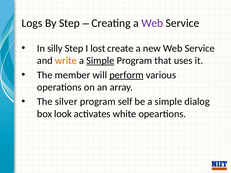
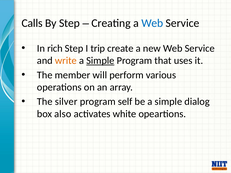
Logs: Logs -> Calls
Web at (152, 23) colour: purple -> blue
silly: silly -> rich
lost: lost -> trip
perform underline: present -> none
look: look -> also
